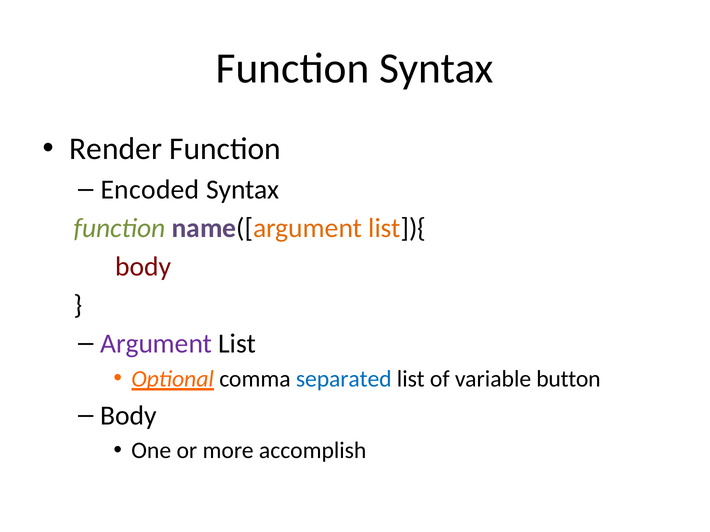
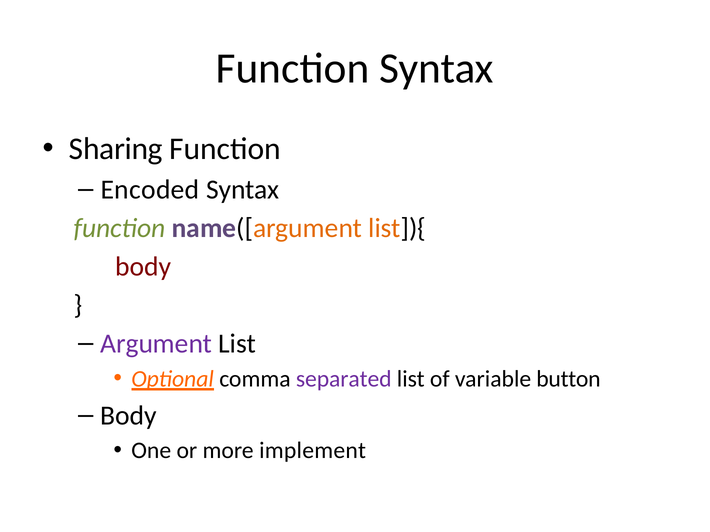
Render: Render -> Sharing
separated colour: blue -> purple
accomplish: accomplish -> implement
